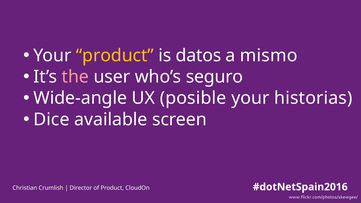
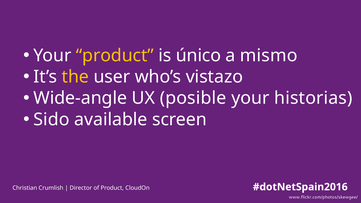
datos: datos -> único
the colour: pink -> yellow
seguro: seguro -> vistazo
Dice: Dice -> Sido
